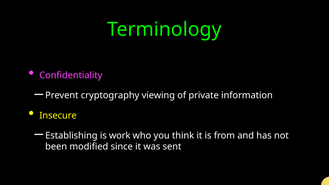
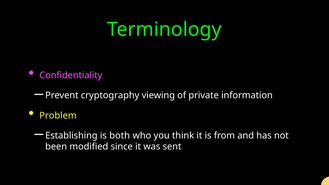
Insecure: Insecure -> Problem
work: work -> both
